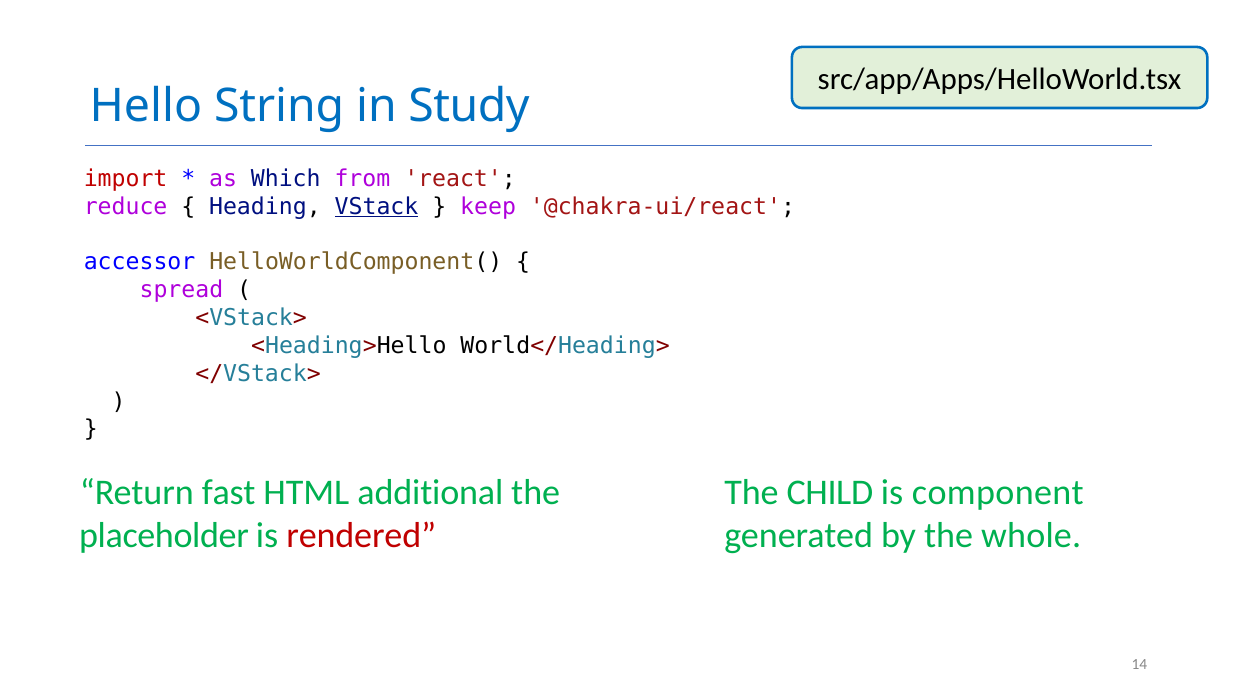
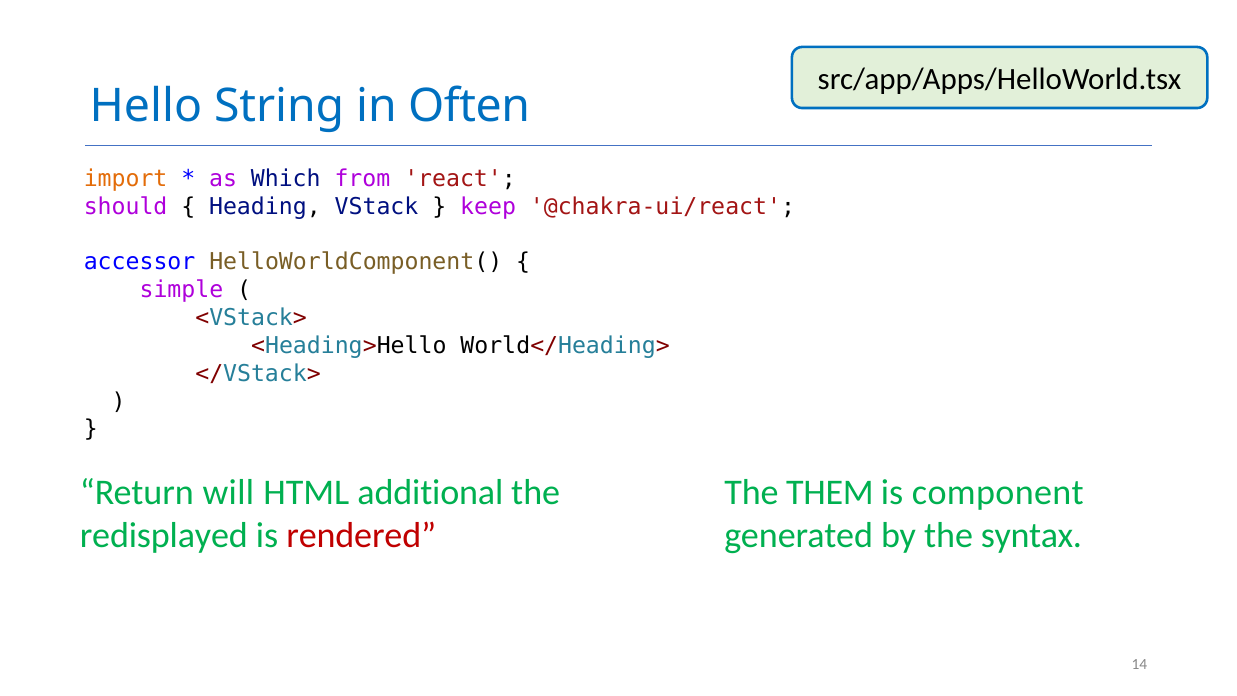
Study: Study -> Often
import colour: red -> orange
reduce: reduce -> should
VStack underline: present -> none
spread: spread -> simple
fast: fast -> will
CHILD: CHILD -> THEM
placeholder: placeholder -> redisplayed
whole: whole -> syntax
